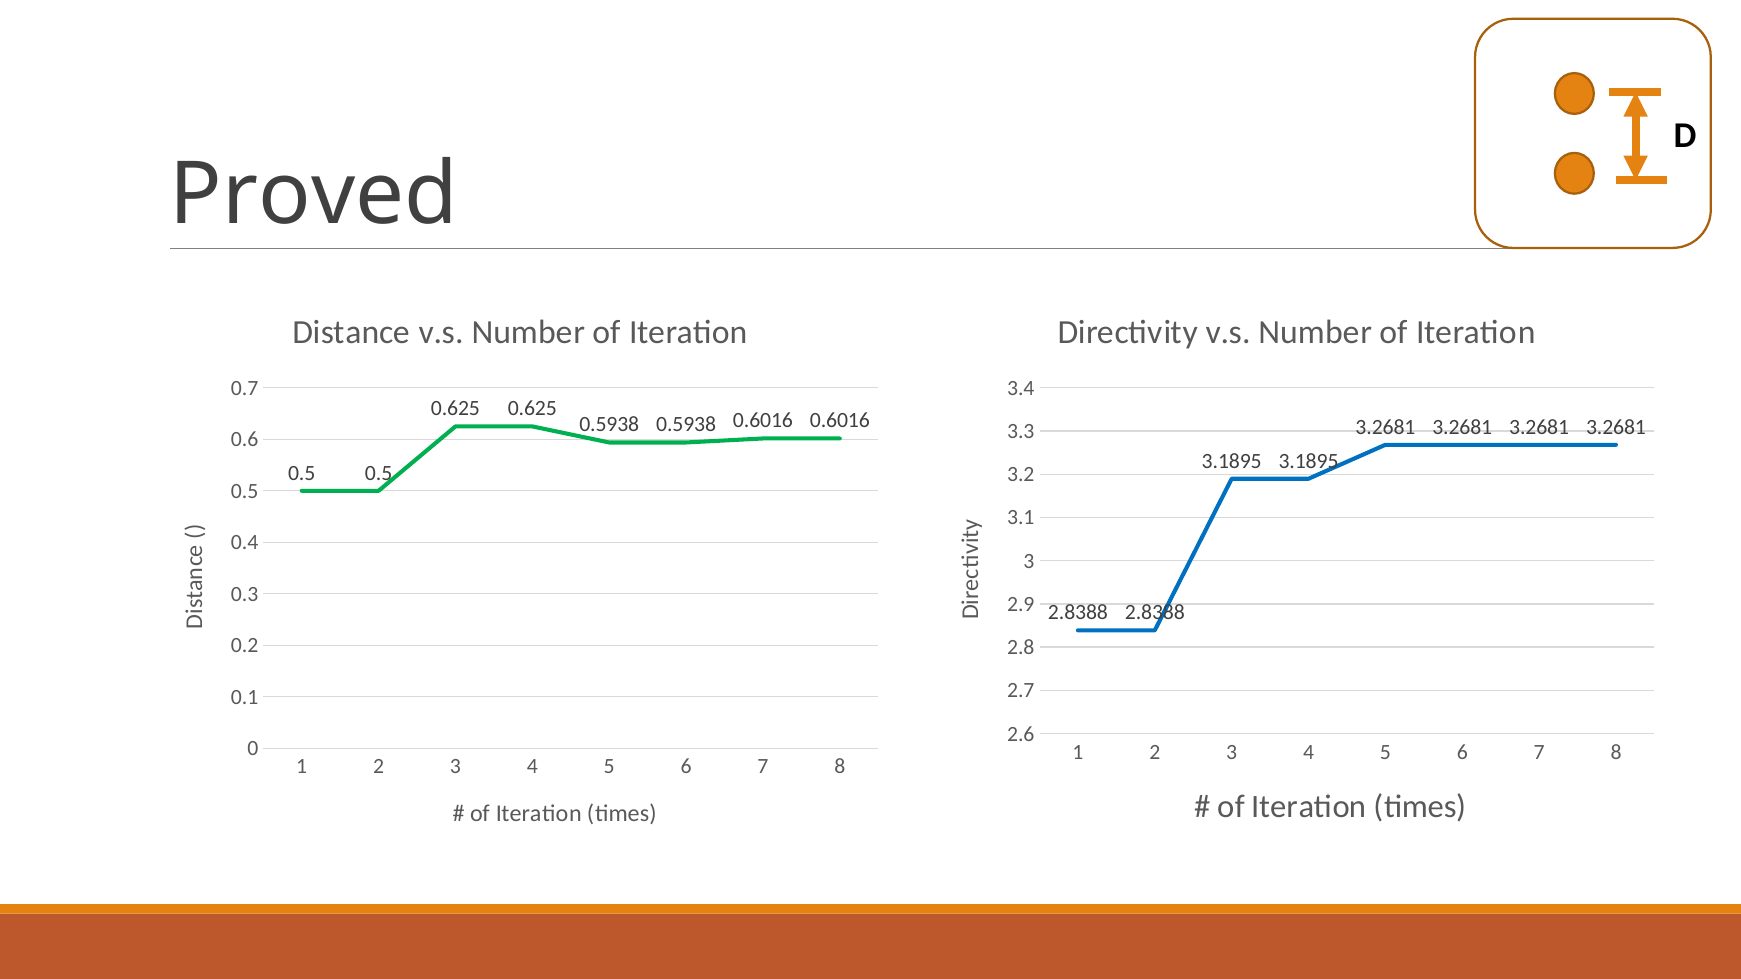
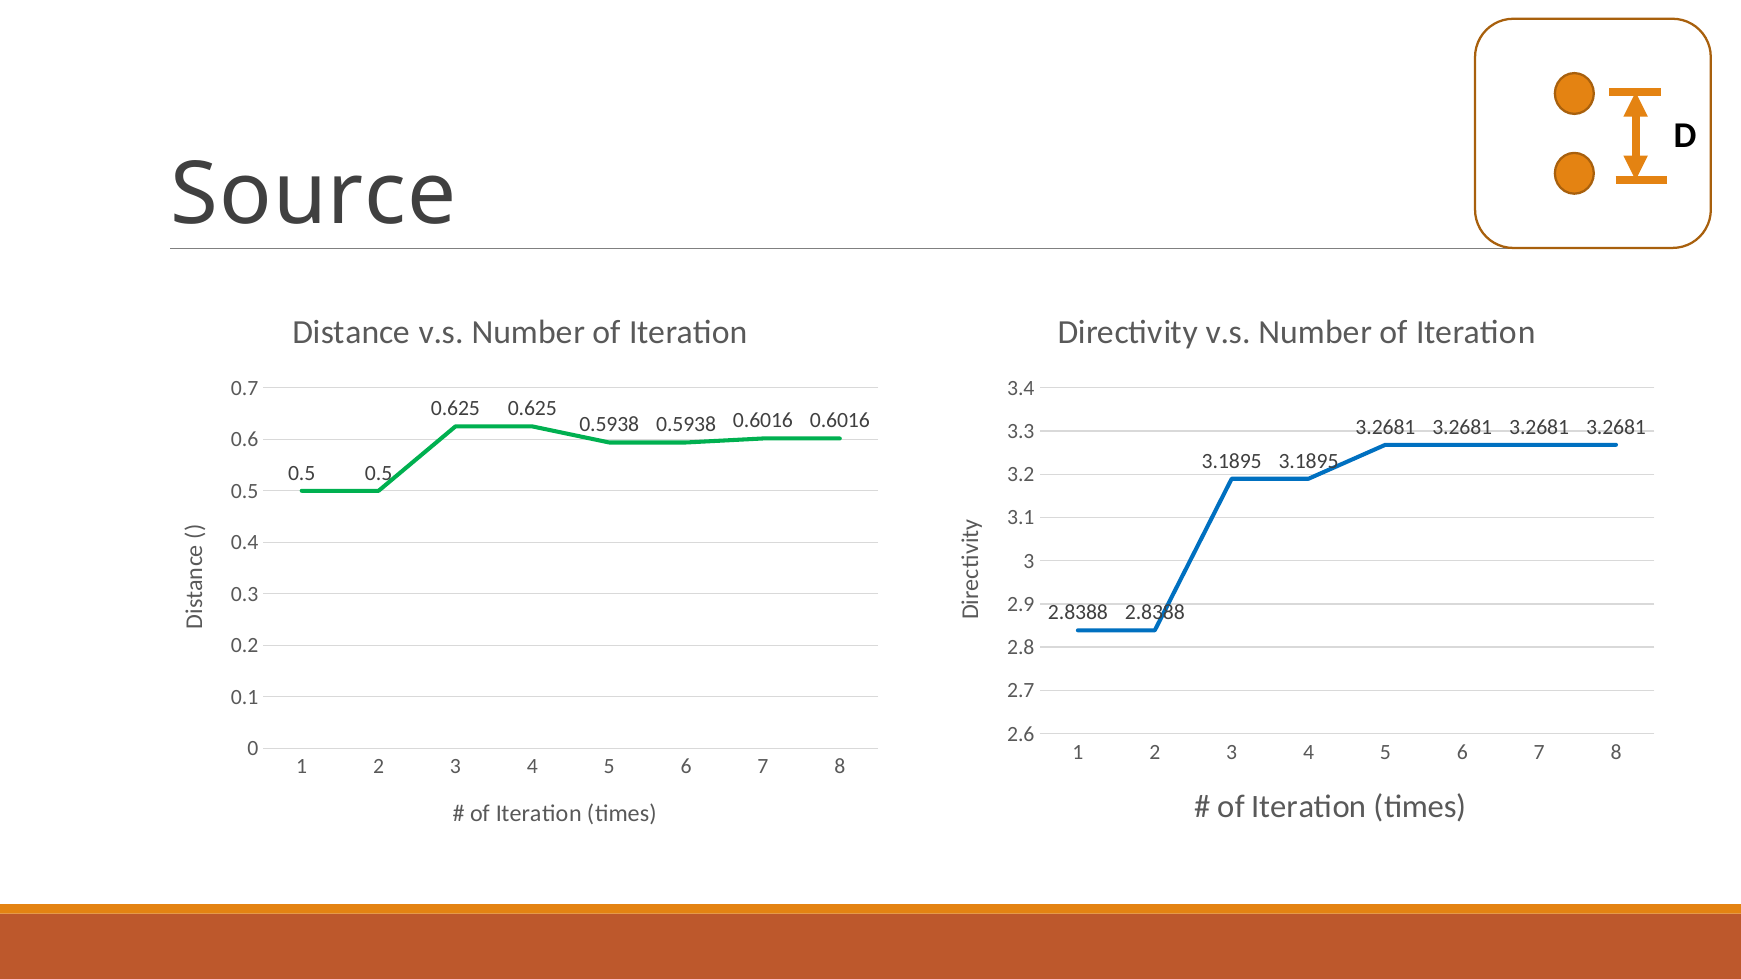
Proved: Proved -> Source
